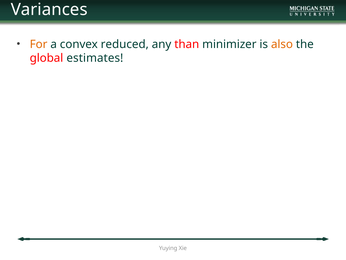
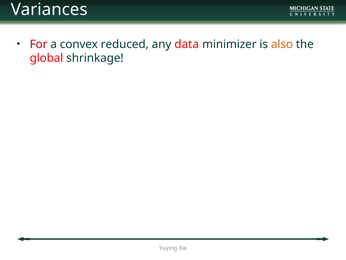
For colour: orange -> red
than: than -> data
estimates: estimates -> shrinkage
